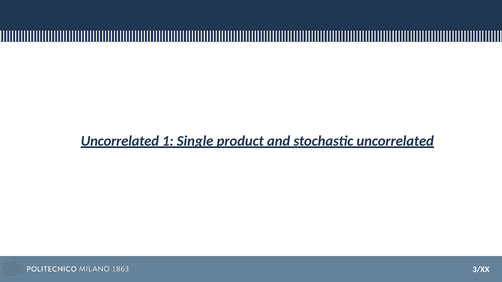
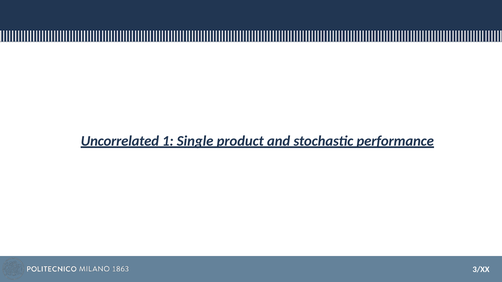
stochastic uncorrelated: uncorrelated -> performance
